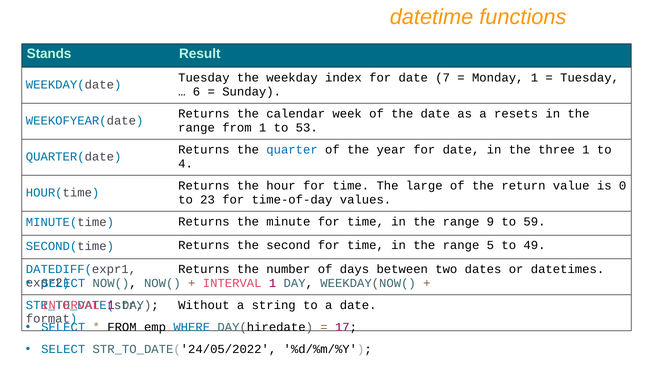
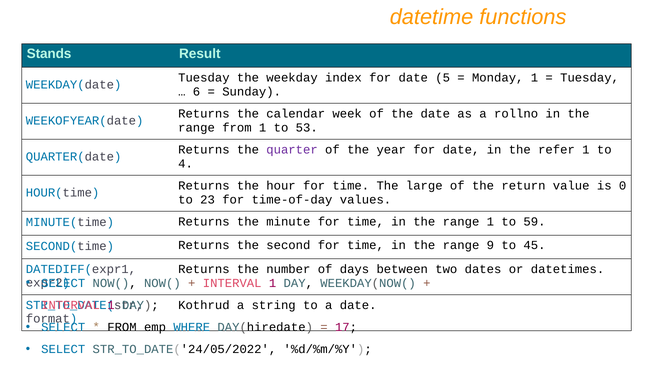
7: 7 -> 5
resets: resets -> rollno
quarter colour: blue -> purple
three: three -> refer
range 9: 9 -> 1
5: 5 -> 9
49: 49 -> 45
Without: Without -> Kothrud
